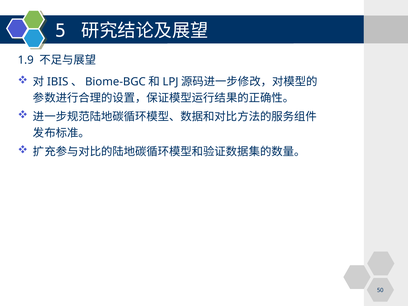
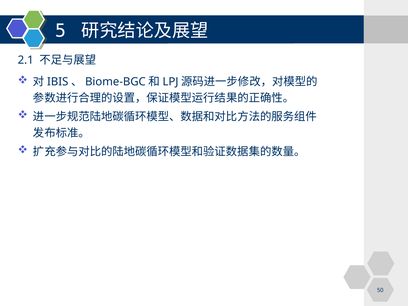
1.9: 1.9 -> 2.1
